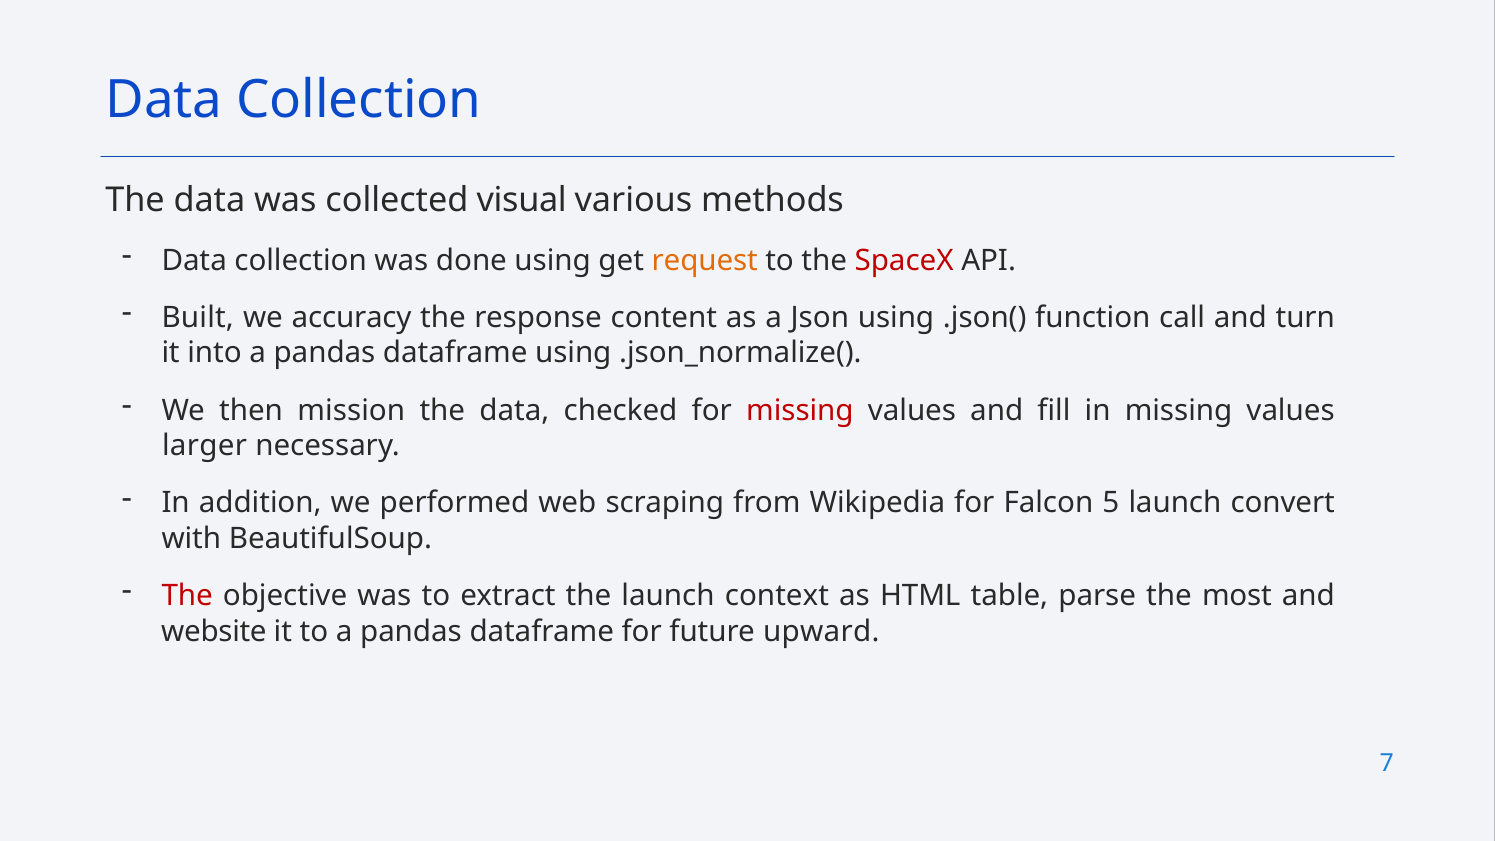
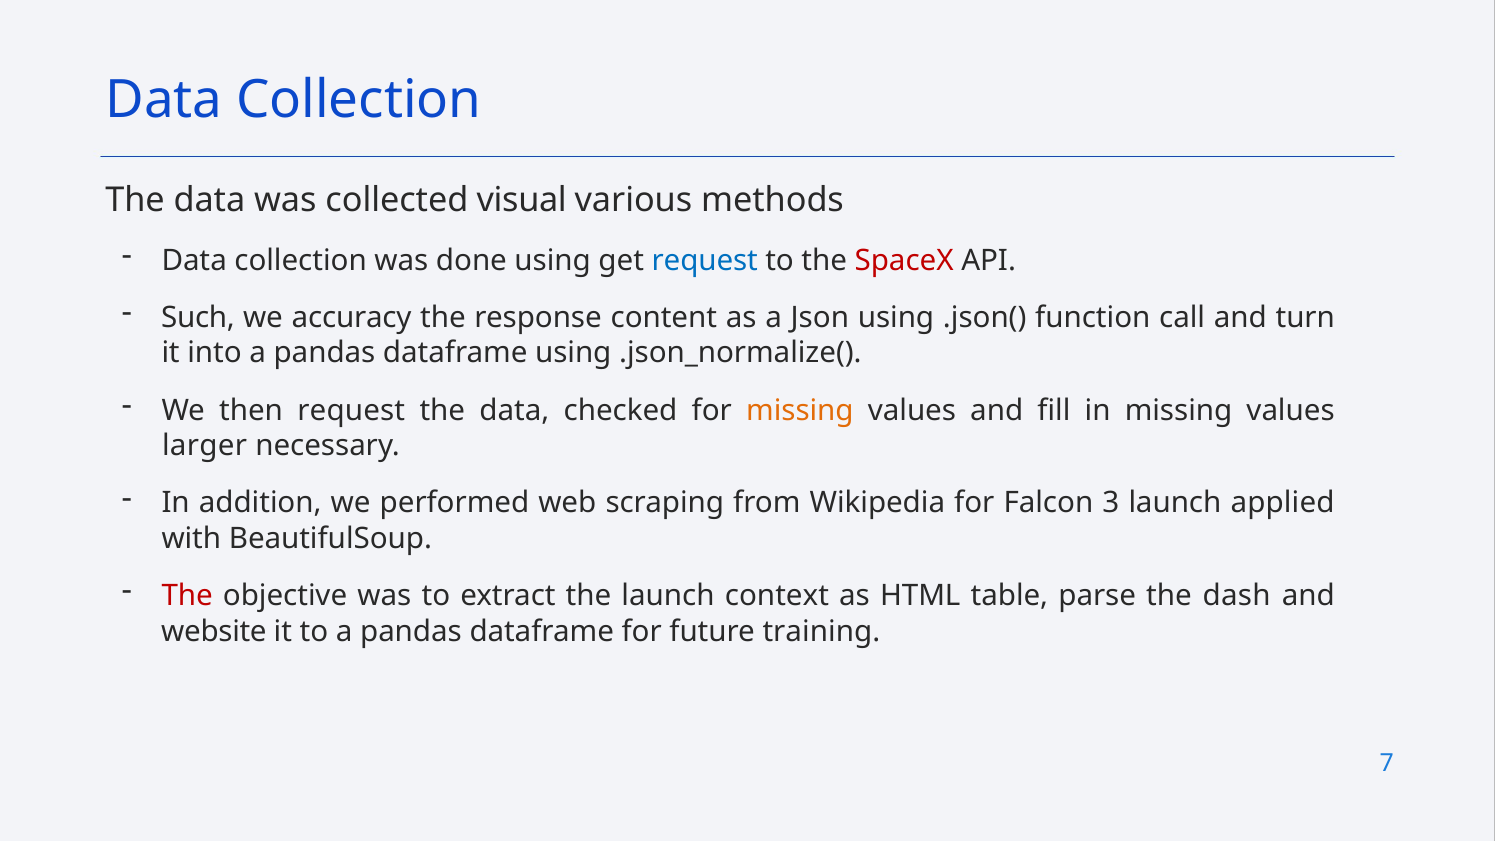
request at (705, 260) colour: orange -> blue
Built: Built -> Such
then mission: mission -> request
missing at (800, 410) colour: red -> orange
5: 5 -> 3
convert: convert -> applied
most: most -> dash
upward: upward -> training
